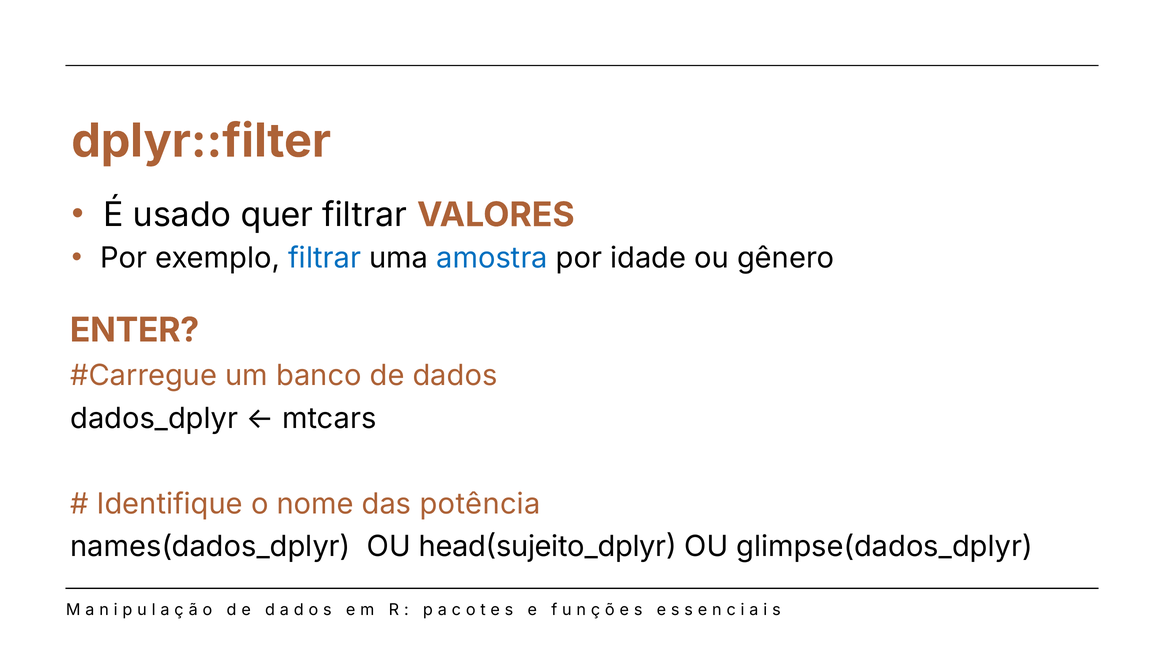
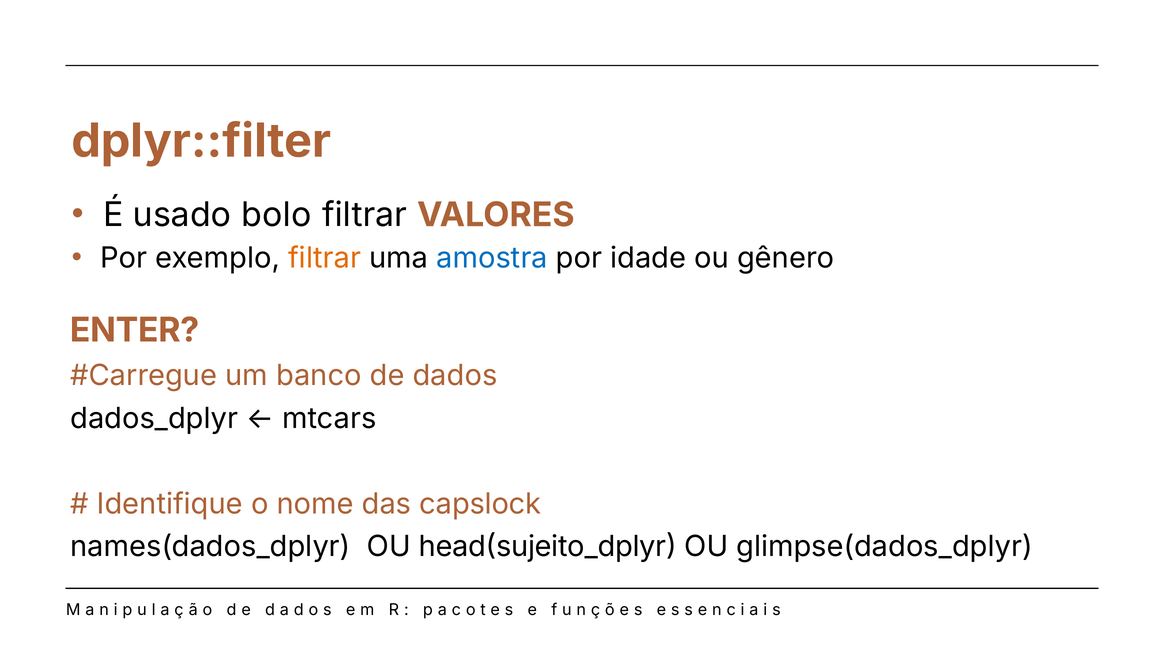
quer: quer -> bolo
filtrar at (325, 258) colour: blue -> orange
potência: potência -> capslock
